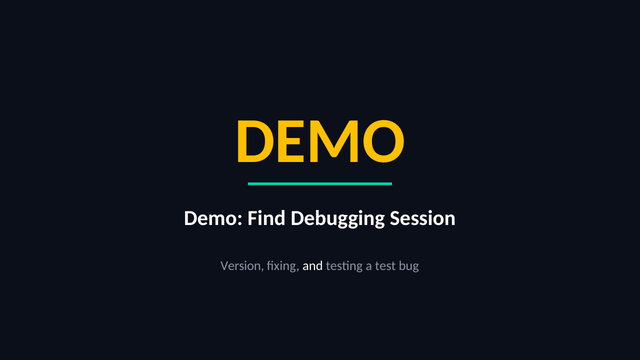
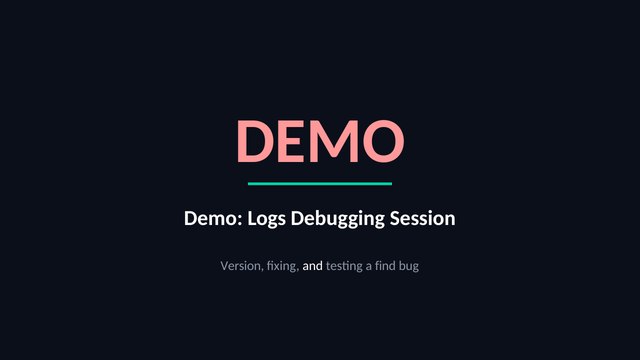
DEMO at (320, 141) colour: yellow -> pink
Find: Find -> Logs
test: test -> find
